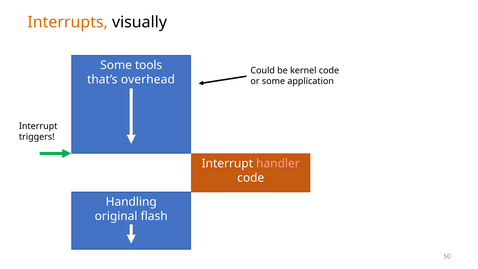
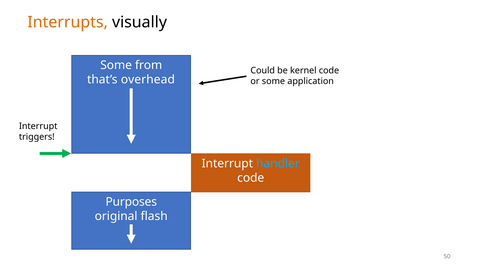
tools: tools -> from
handler colour: pink -> light blue
Handling: Handling -> Purposes
